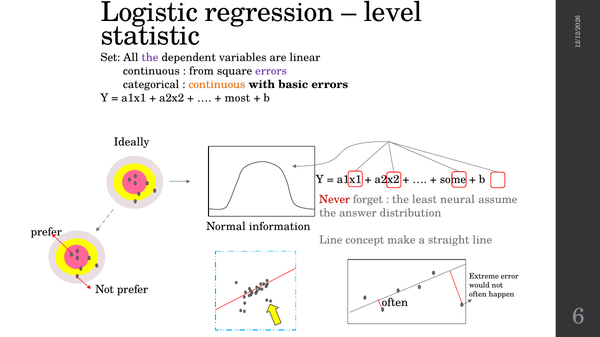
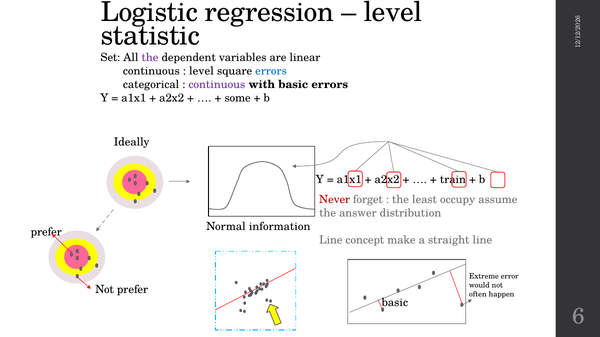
from at (201, 71): from -> level
errors at (271, 71) colour: purple -> blue
continuous at (217, 85) colour: orange -> purple
most: most -> some
some: some -> train
neural: neural -> occupy
often at (395, 303): often -> basic
